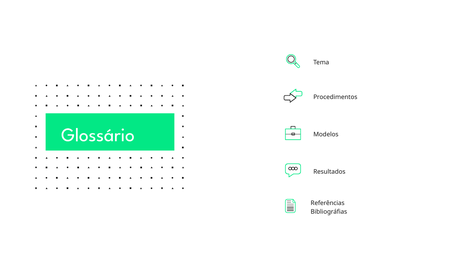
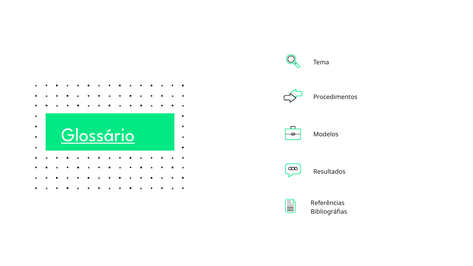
Glossário underline: none -> present
